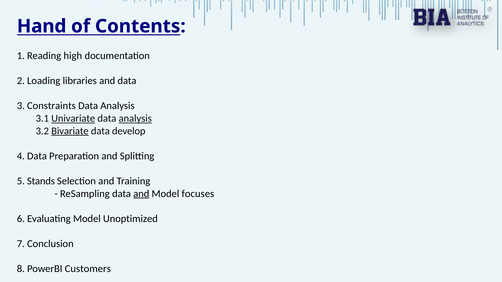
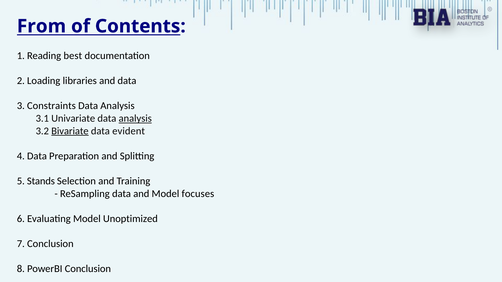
Hand: Hand -> From
high: high -> best
Univariate underline: present -> none
develop: develop -> evident
and at (141, 194) underline: present -> none
PowerBI Customers: Customers -> Conclusion
